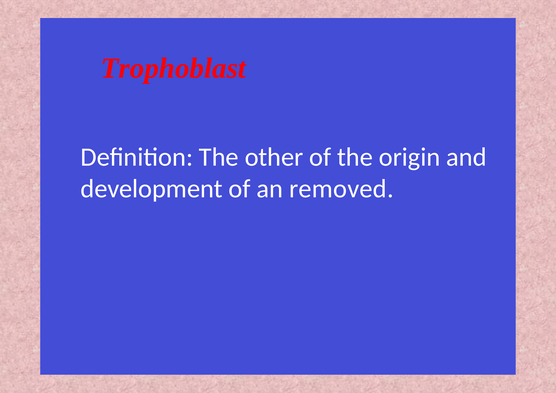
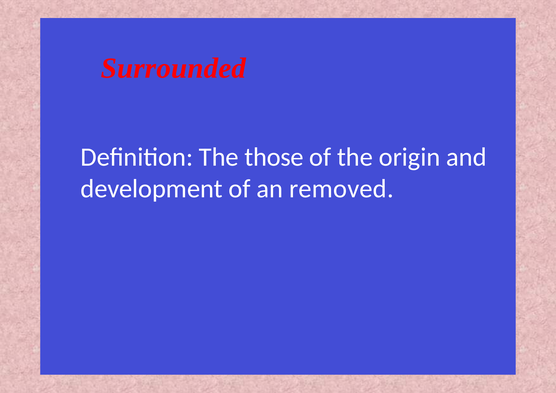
Trophoblast: Trophoblast -> Surrounded
other: other -> those
